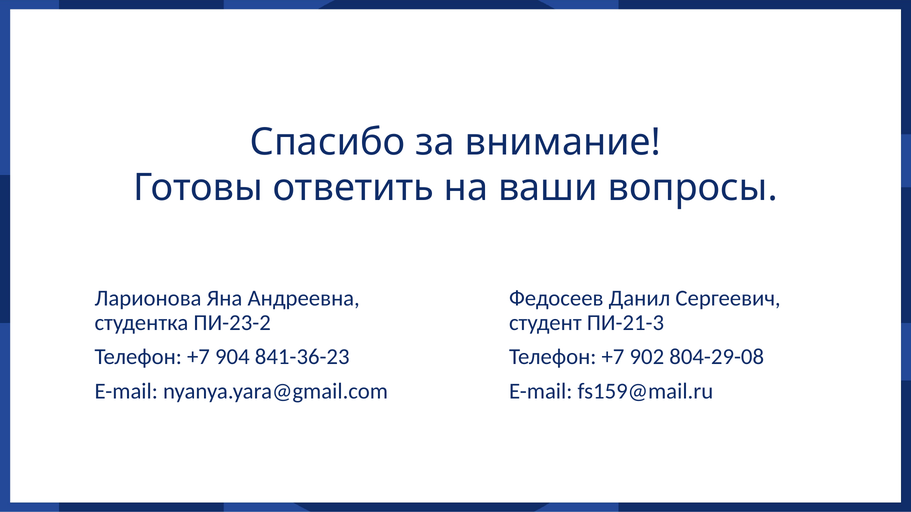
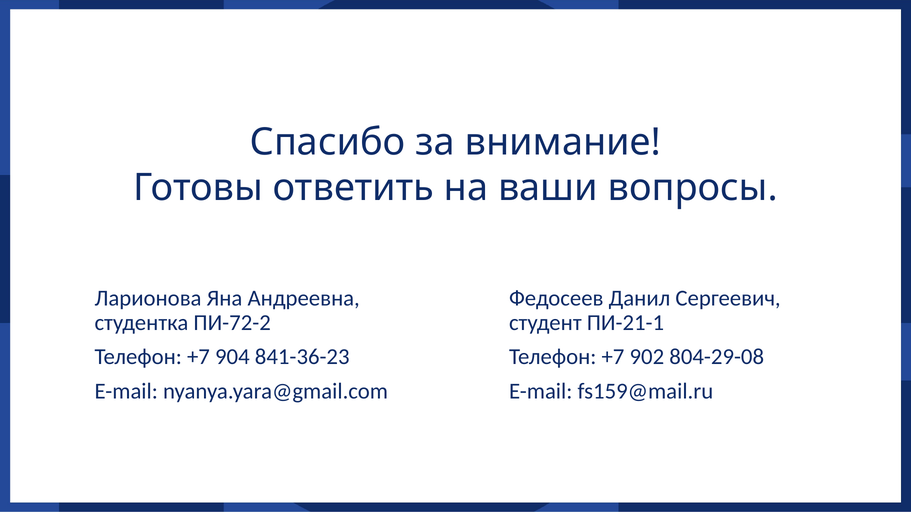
ПИ-23-2: ПИ-23-2 -> ПИ-72-2
ПИ-21-3: ПИ-21-3 -> ПИ-21-1
